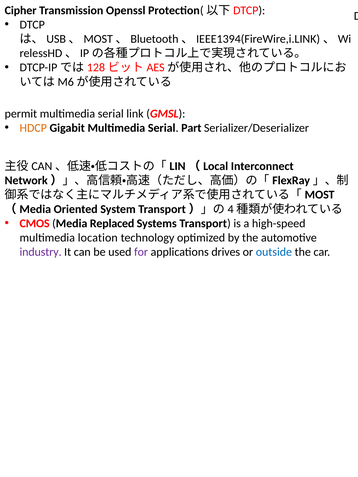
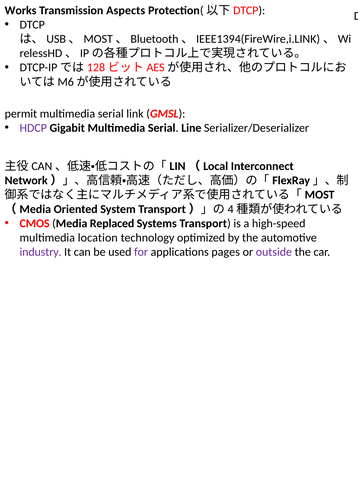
Cipher: Cipher -> Works
Openssl: Openssl -> Aspects
HDCP colour: orange -> purple
Part: Part -> Line
drives: drives -> pages
outside colour: blue -> purple
